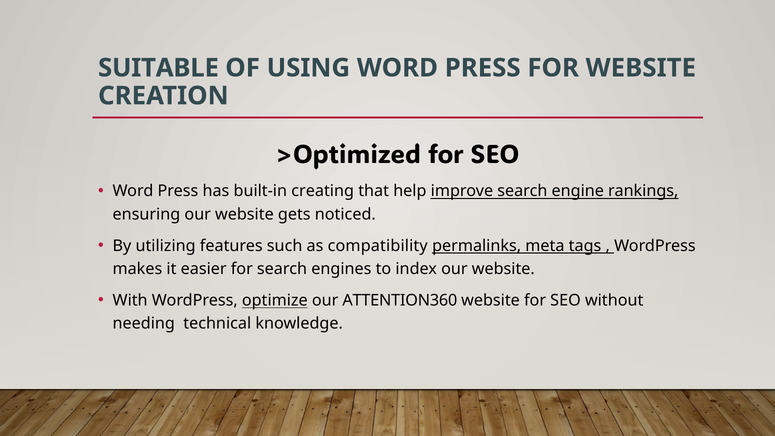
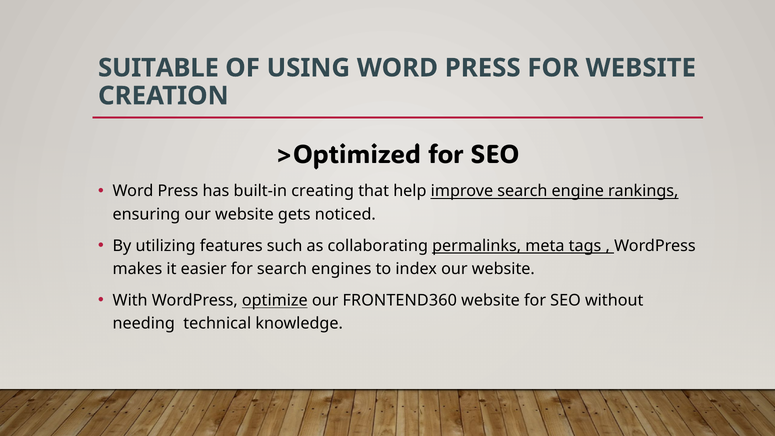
compatibility: compatibility -> collaborating
ATTENTION360: ATTENTION360 -> FRONTEND360
